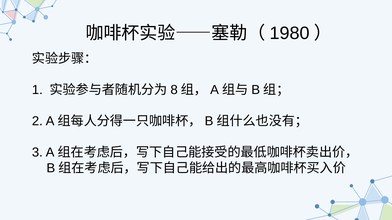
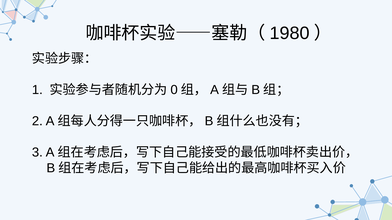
8: 8 -> 0
